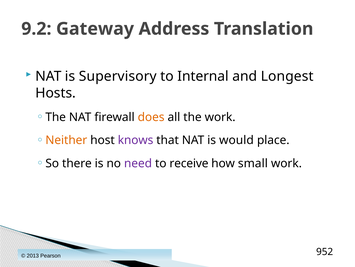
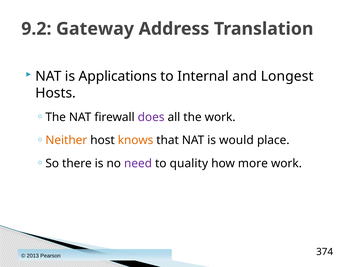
Supervisory: Supervisory -> Applications
does colour: orange -> purple
knows colour: purple -> orange
receive: receive -> quality
small: small -> more
952: 952 -> 374
